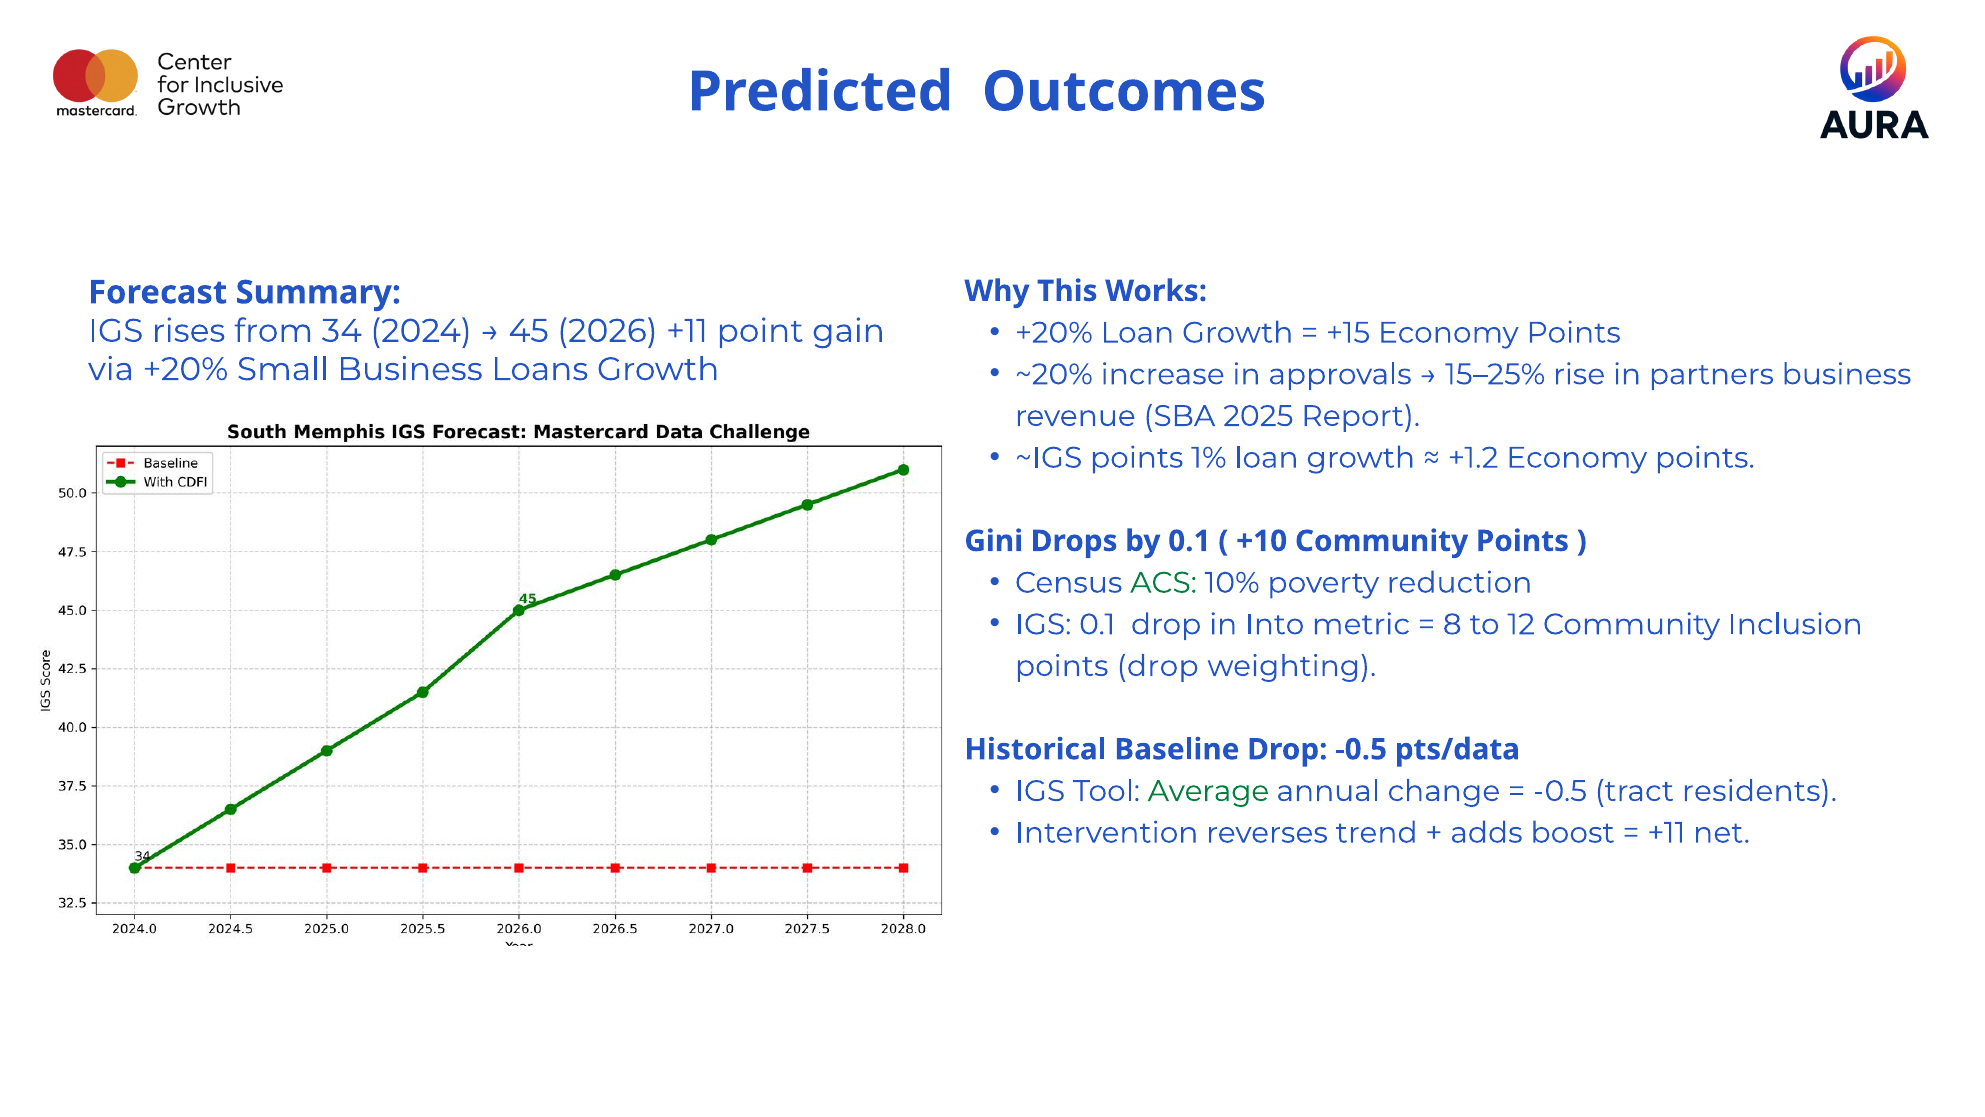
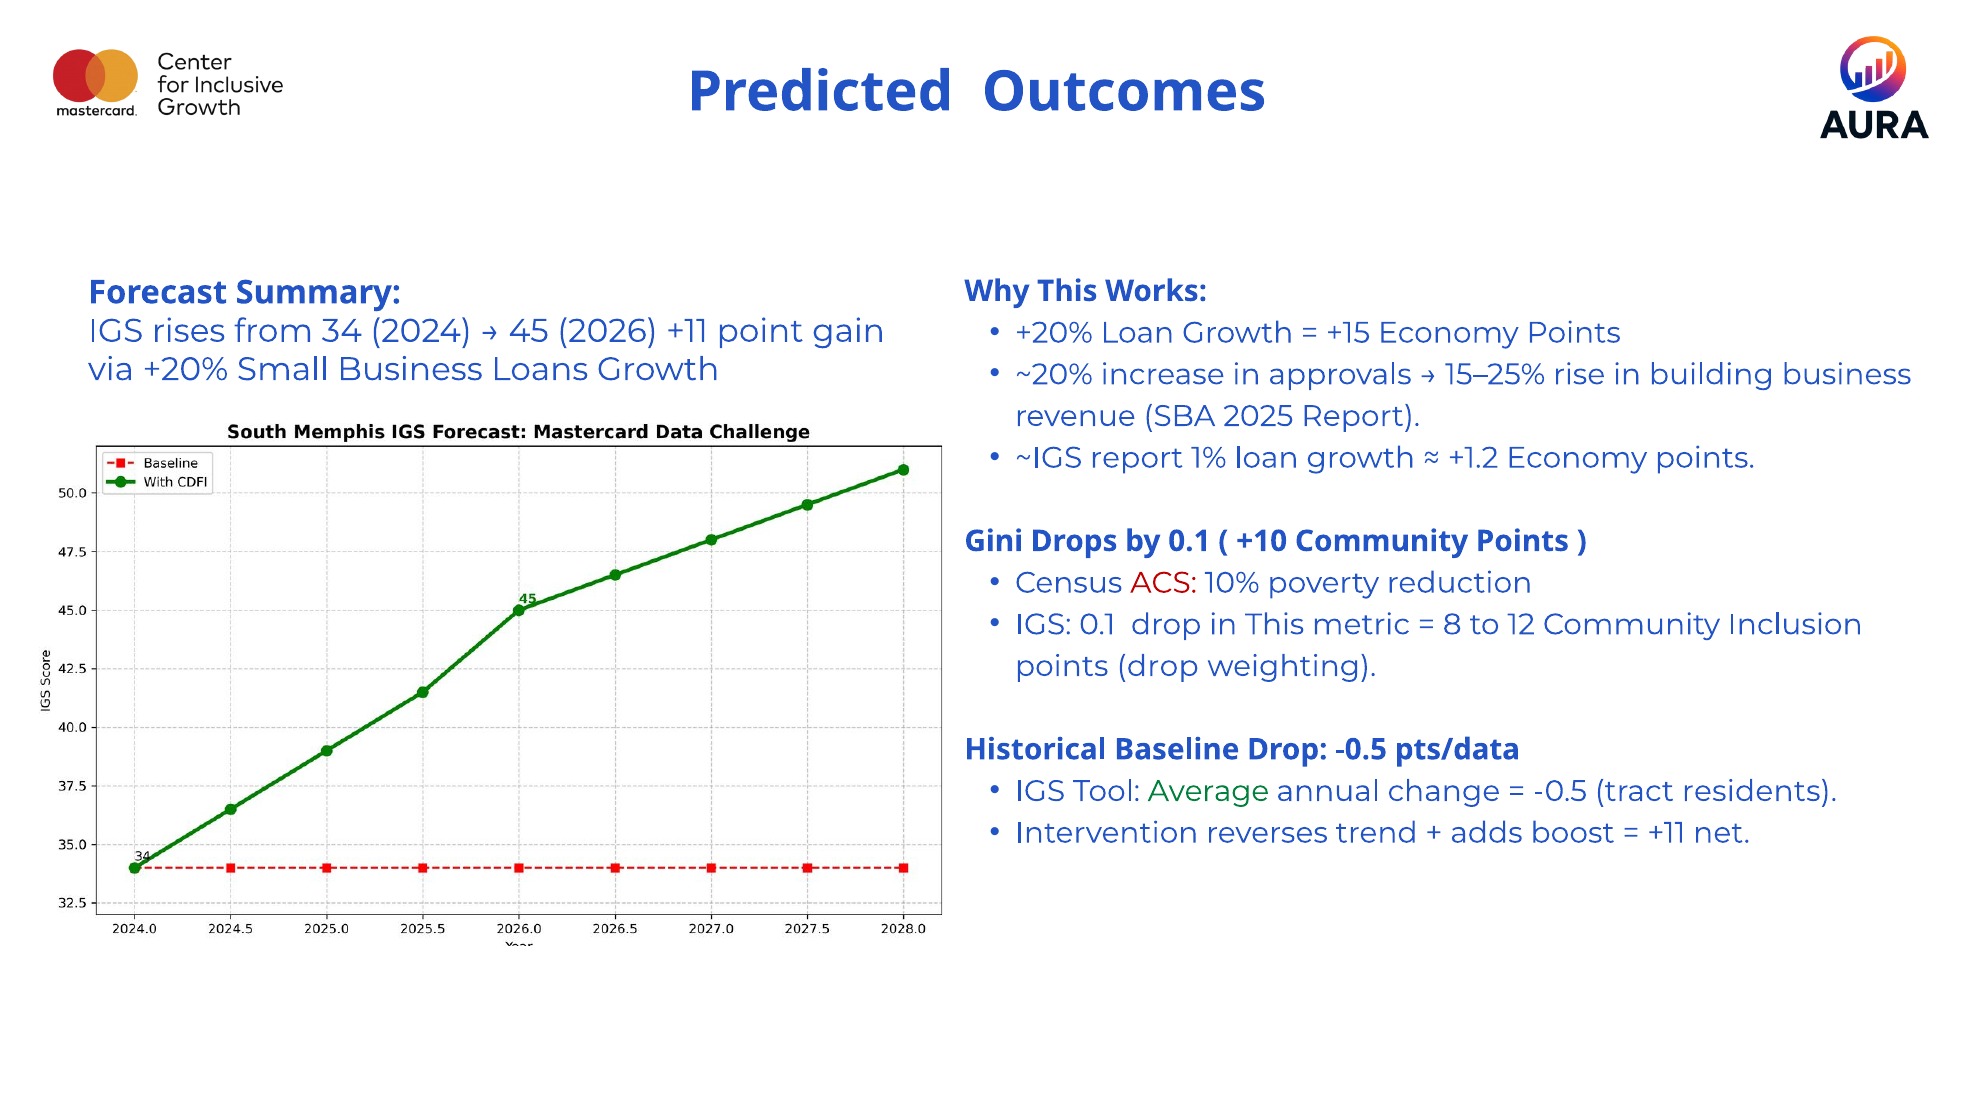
partners: partners -> building
~IGS points: points -> report
ACS colour: green -> red
in Into: Into -> This
